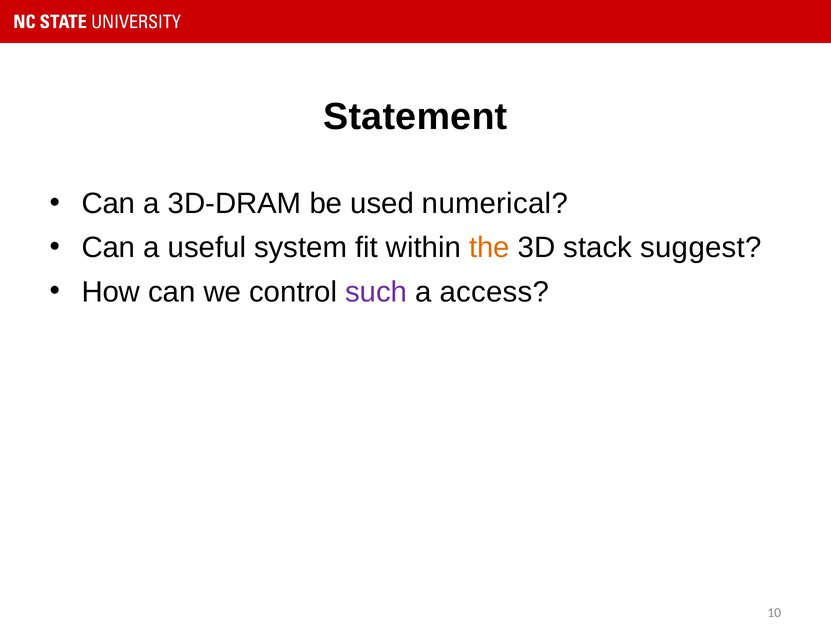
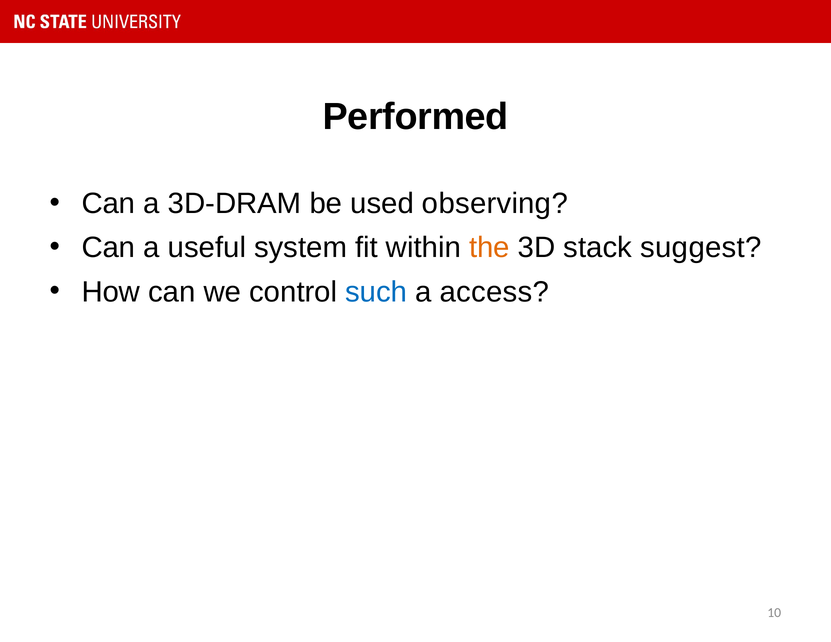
Statement: Statement -> Performed
numerical: numerical -> observing
such colour: purple -> blue
